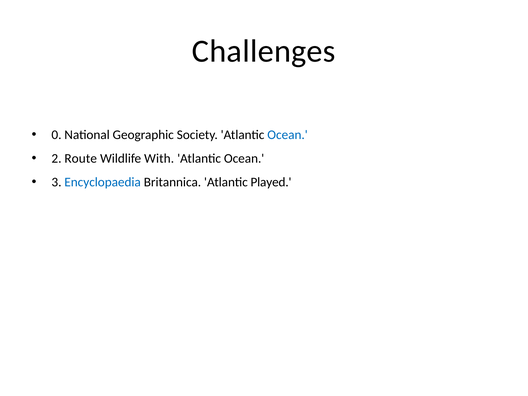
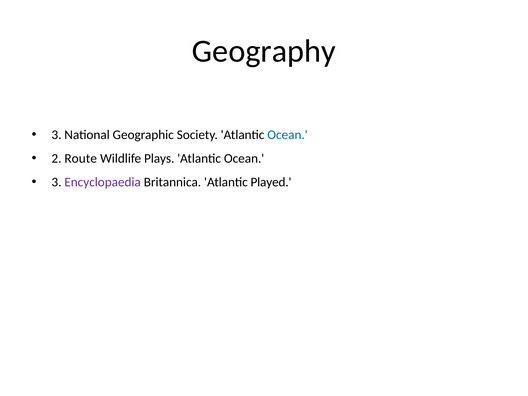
Challenges: Challenges -> Geography
0 at (56, 135): 0 -> 3
With: With -> Plays
Encyclopaedia colour: blue -> purple
